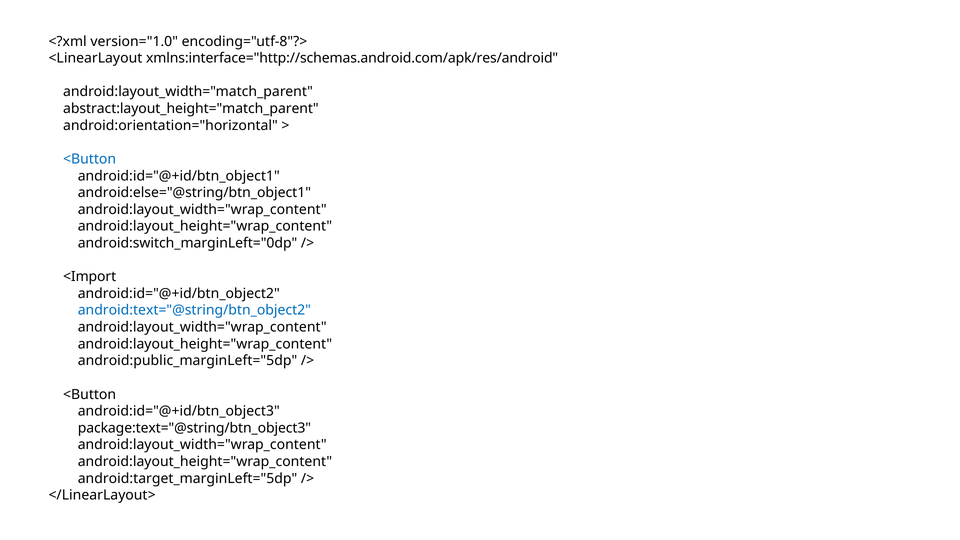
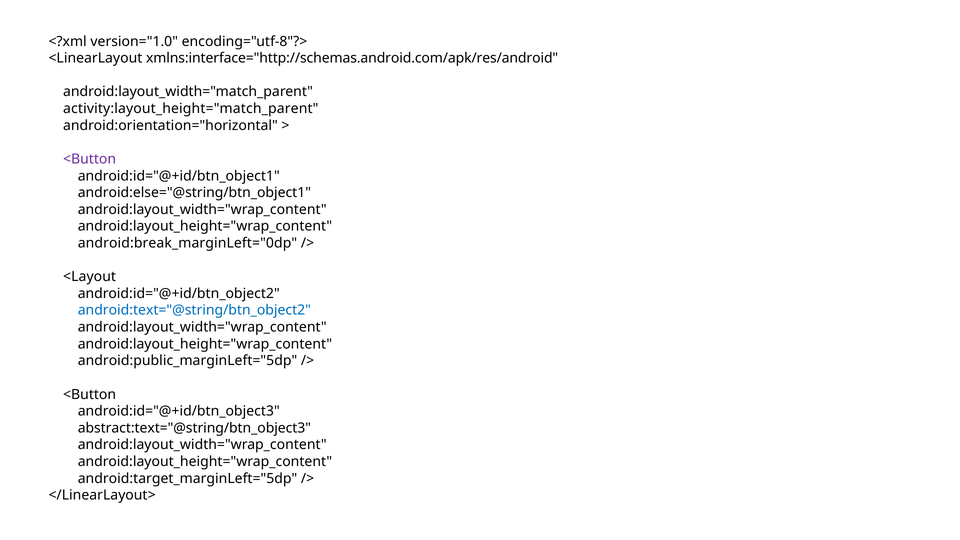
abstract:layout_height="match_parent: abstract:layout_height="match_parent -> activity:layout_height="match_parent
<Button at (90, 159) colour: blue -> purple
android:switch_marginLeft="0dp: android:switch_marginLeft="0dp -> android:break_marginLeft="0dp
<Import: <Import -> <Layout
package:text="@string/btn_object3: package:text="@string/btn_object3 -> abstract:text="@string/btn_object3
